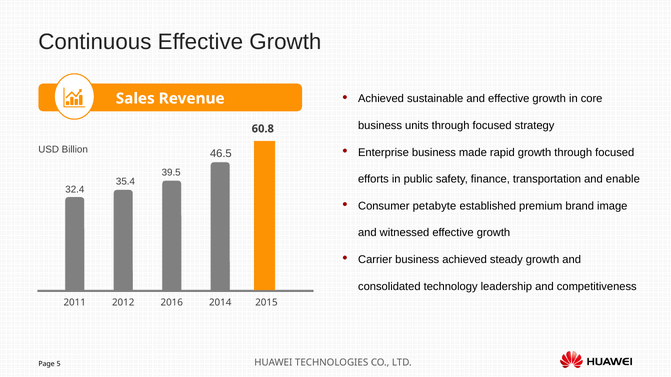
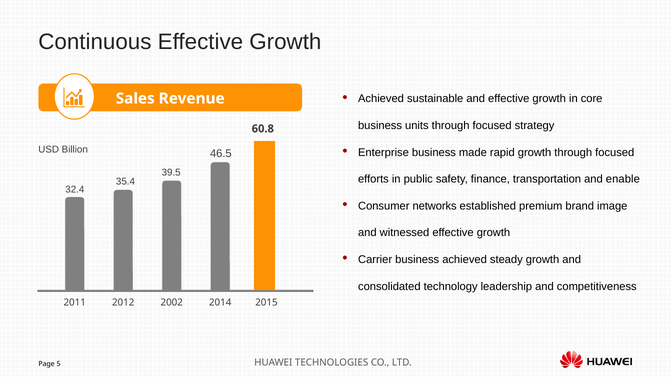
petabyte: petabyte -> networks
2016: 2016 -> 2002
